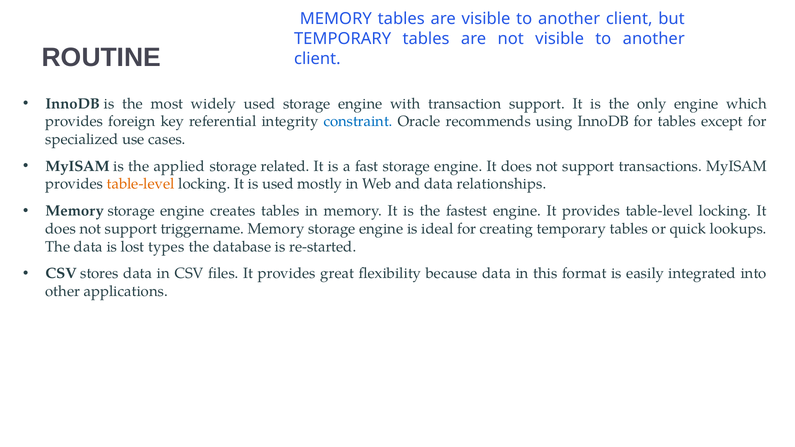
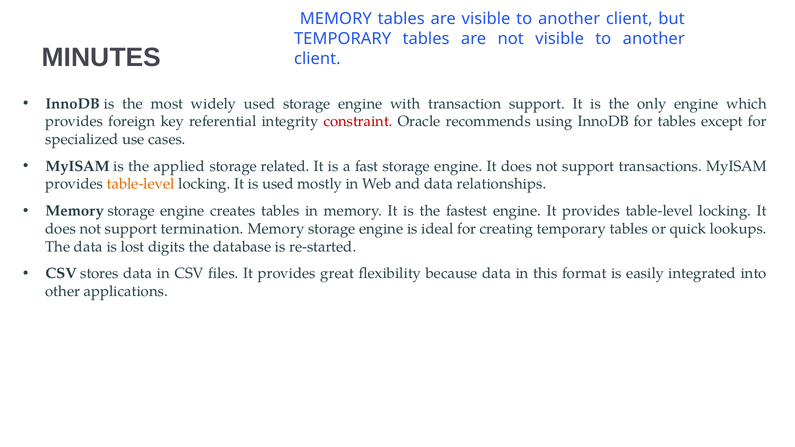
ROUTINE: ROUTINE -> MINUTES
constraint colour: blue -> red
triggername: triggername -> termination
types: types -> digits
